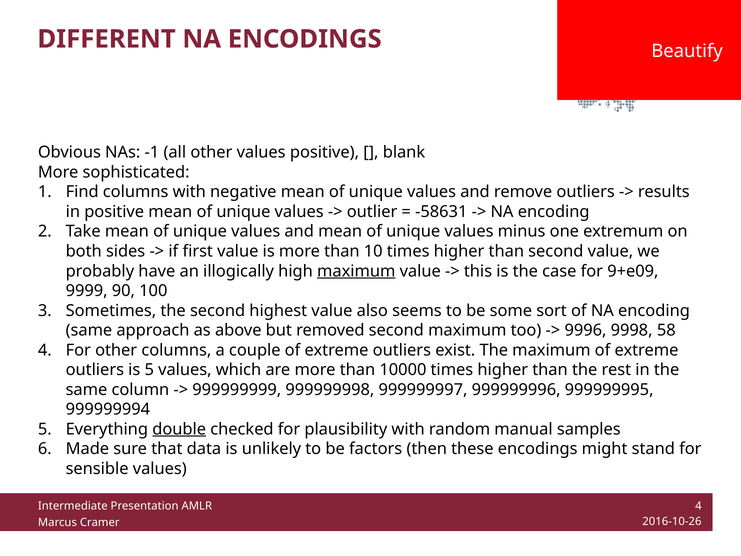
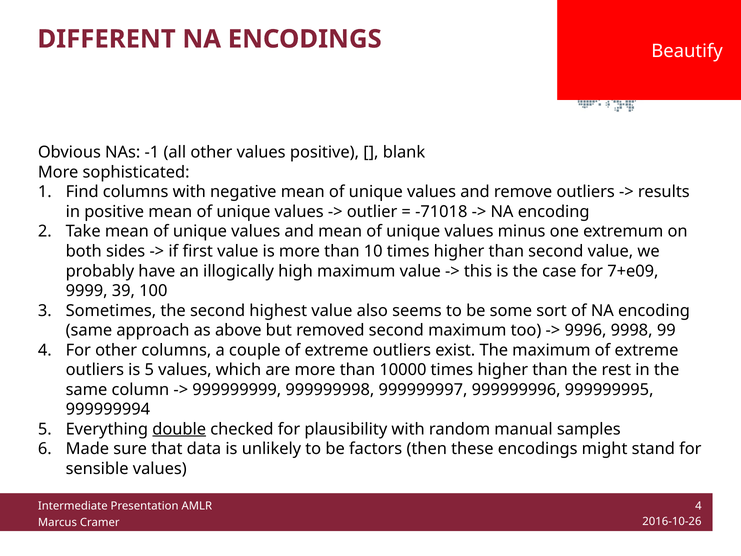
-58631: -58631 -> -71018
maximum at (356, 271) underline: present -> none
9+e09: 9+e09 -> 7+e09
90: 90 -> 39
58: 58 -> 99
